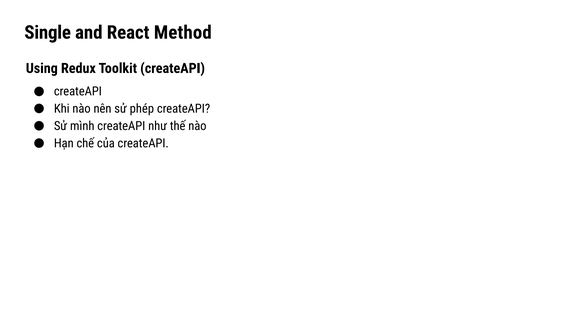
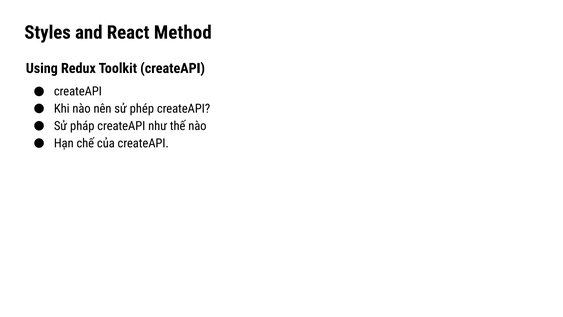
Single: Single -> Styles
mình: mình -> pháp
